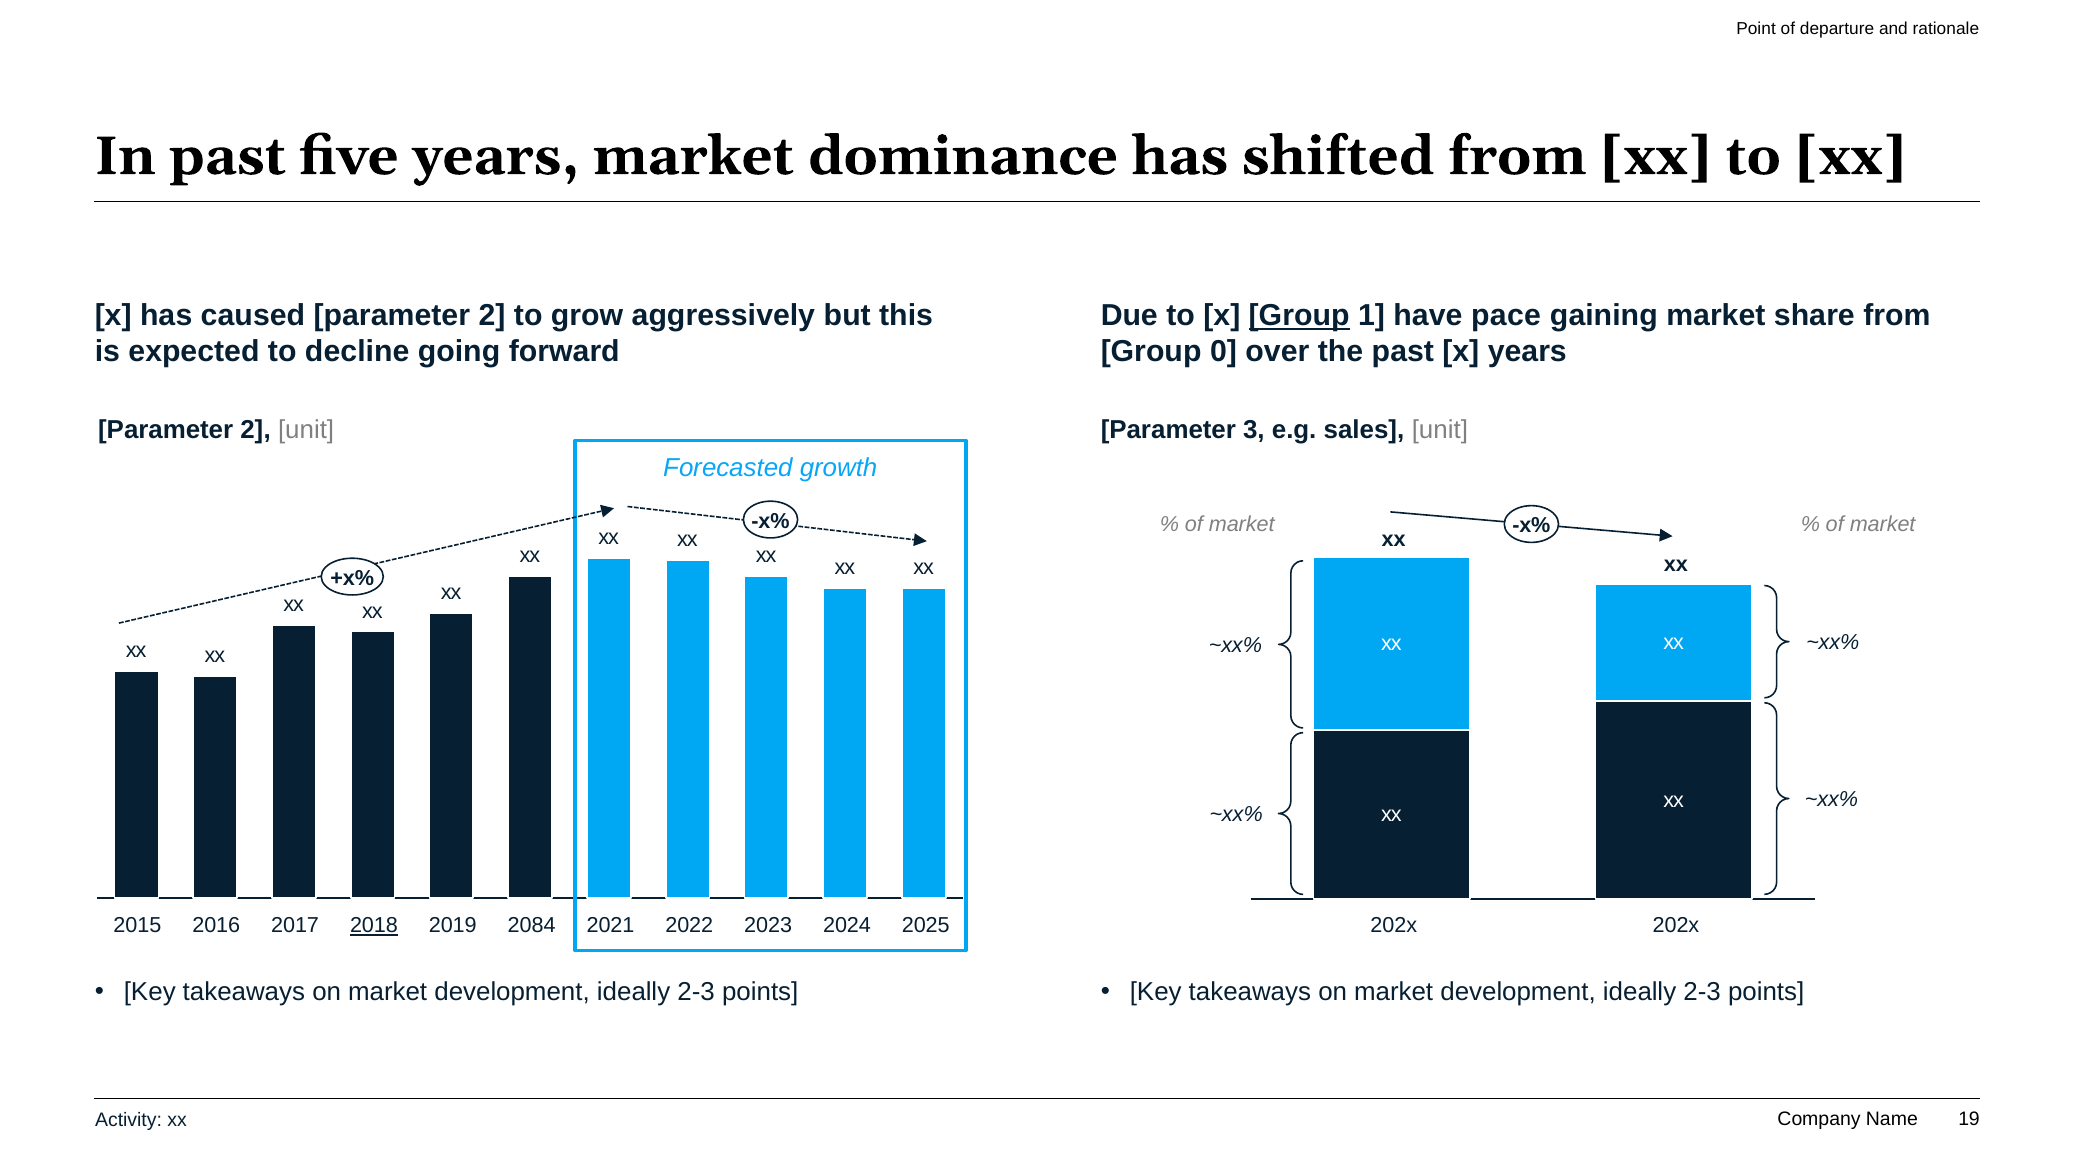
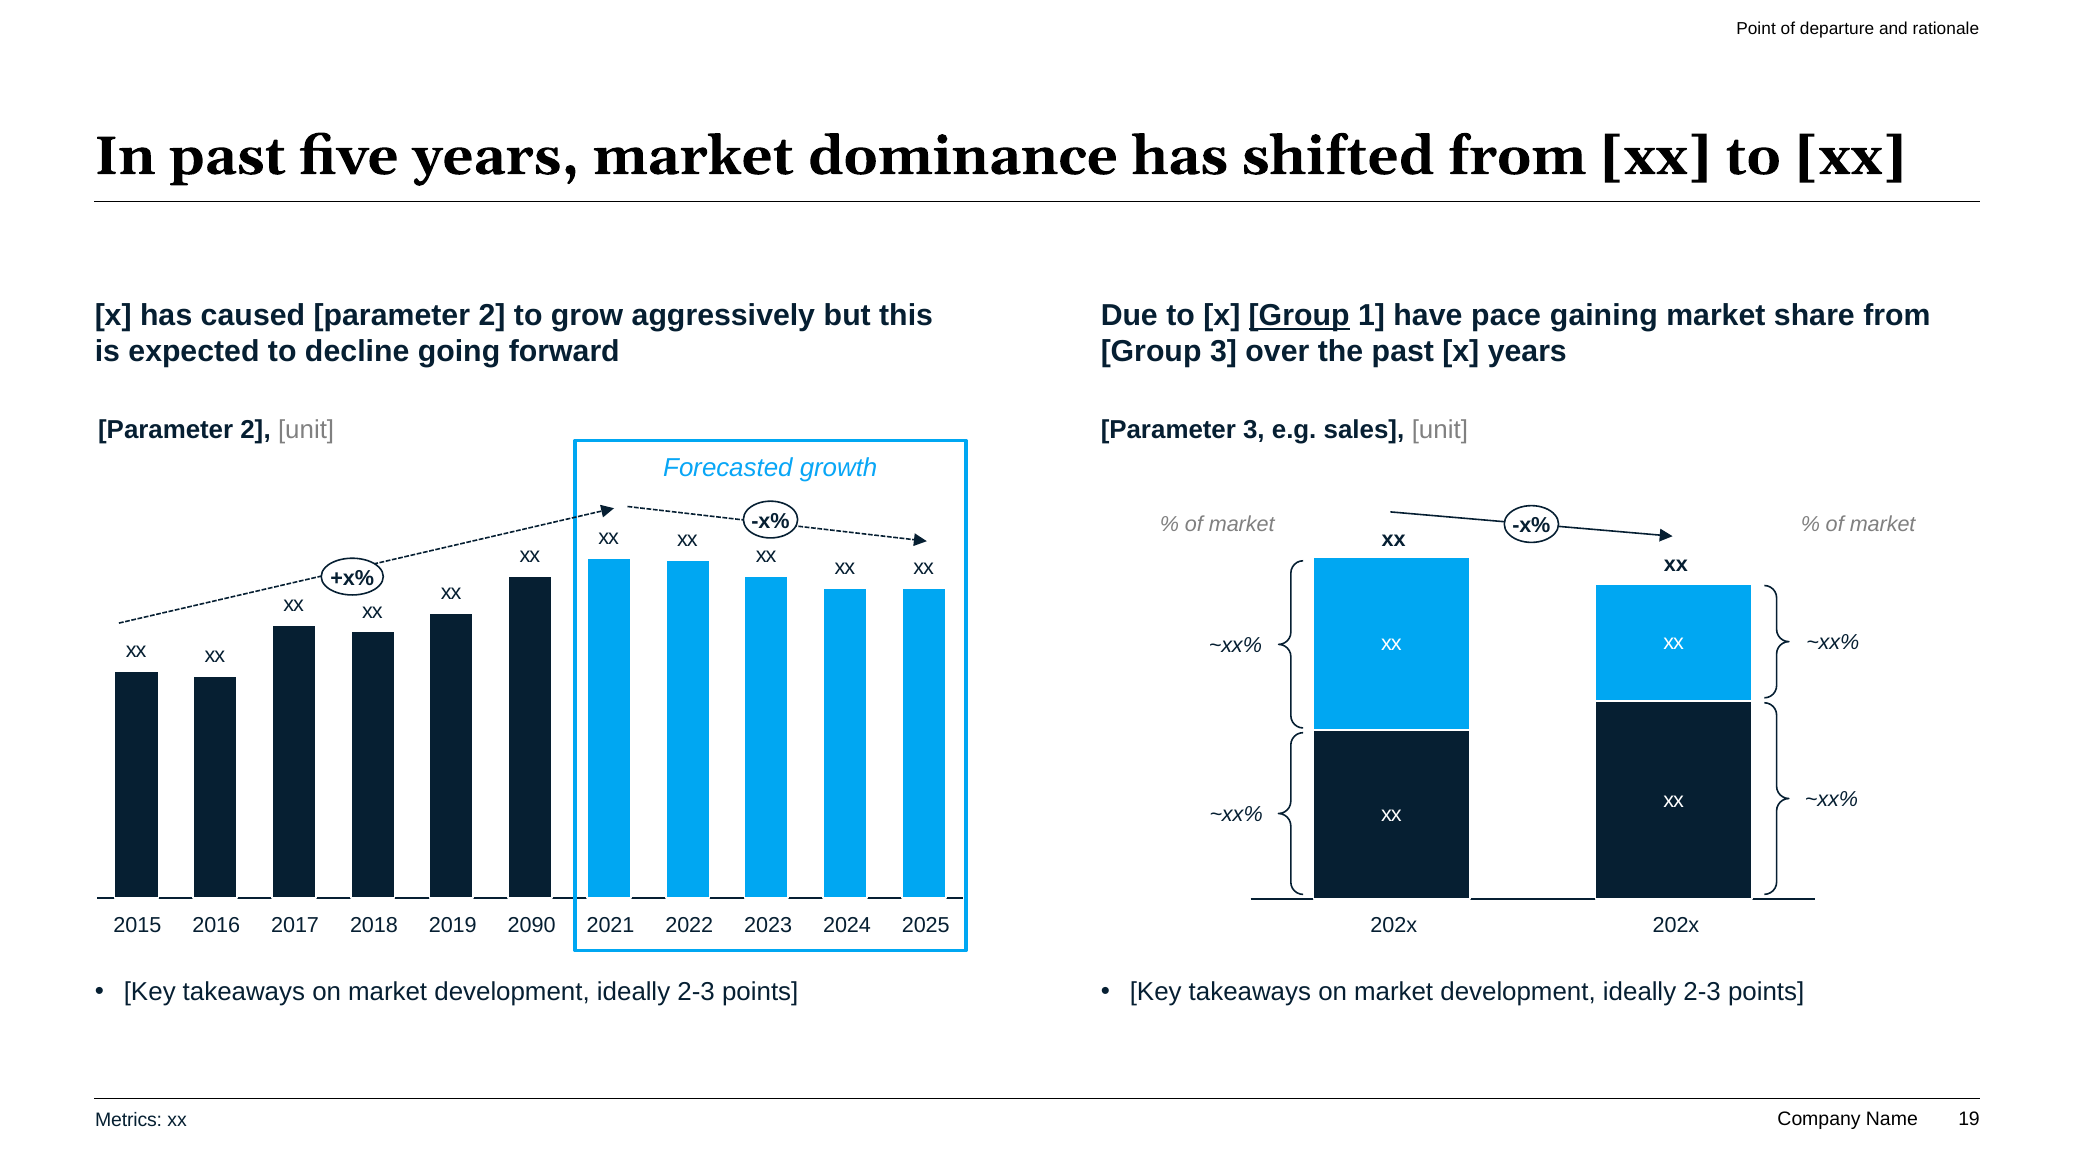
Group 0: 0 -> 3
2018 underline: present -> none
2084: 2084 -> 2090
Activity: Activity -> Metrics
